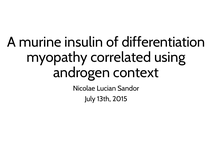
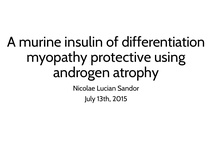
correlated: correlated -> protective
context: context -> atrophy
